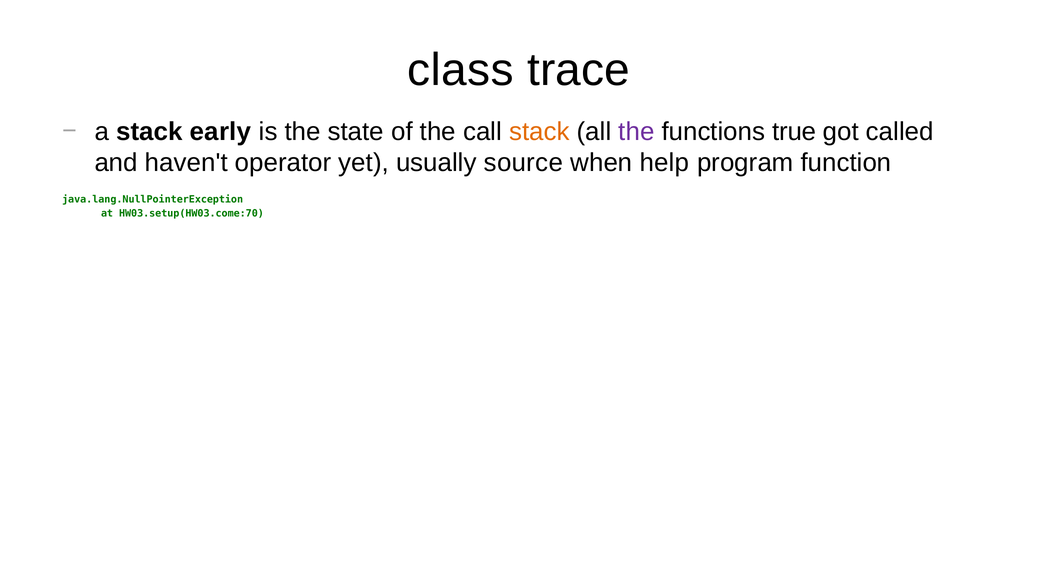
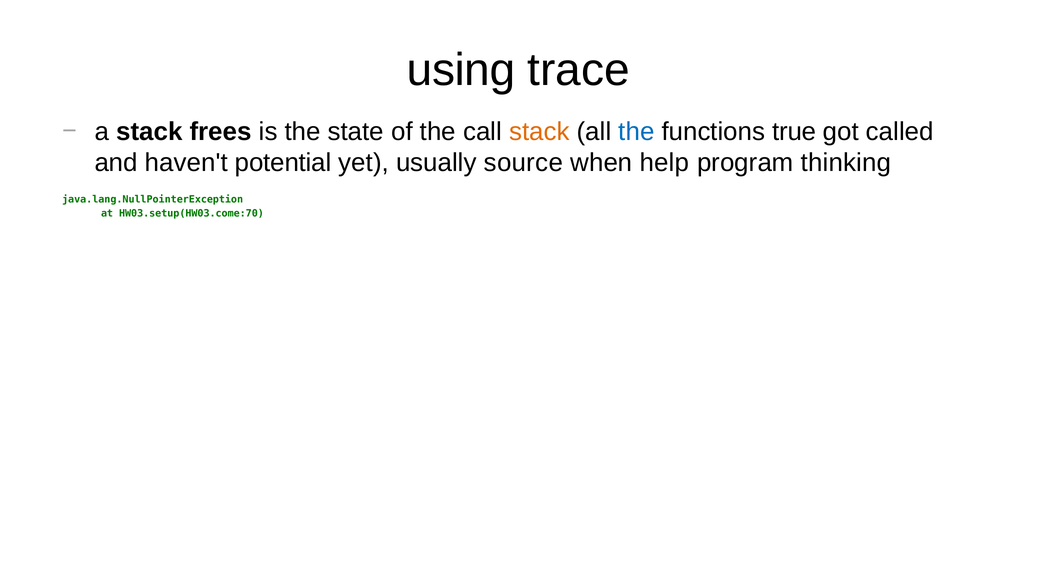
class: class -> using
early: early -> frees
the at (636, 132) colour: purple -> blue
operator: operator -> potential
function: function -> thinking
